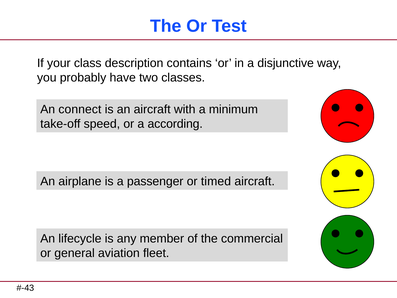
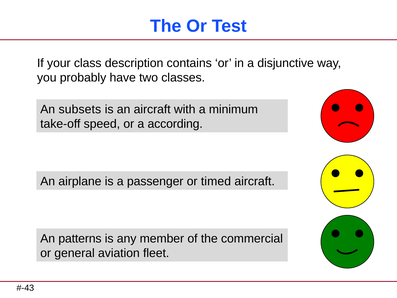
connect: connect -> subsets
lifecycle: lifecycle -> patterns
